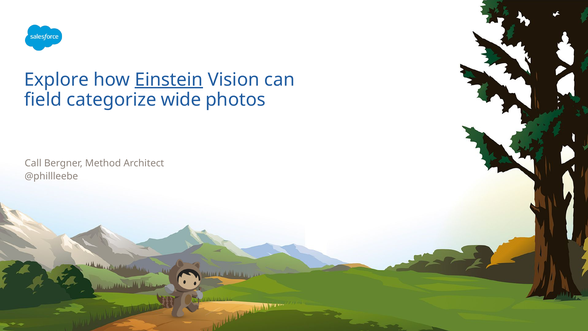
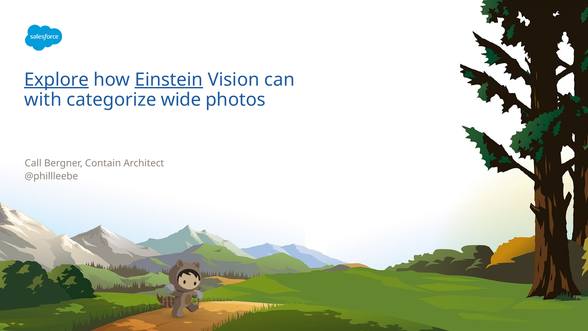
Explore underline: none -> present
field: field -> with
Method: Method -> Contain
